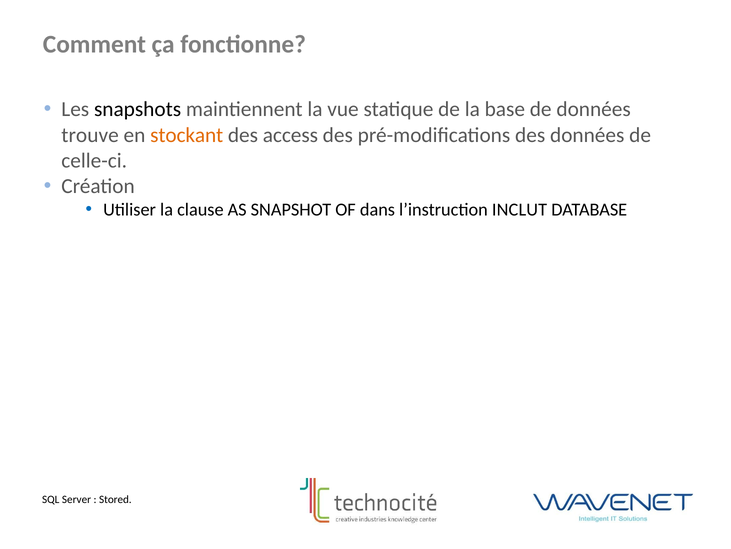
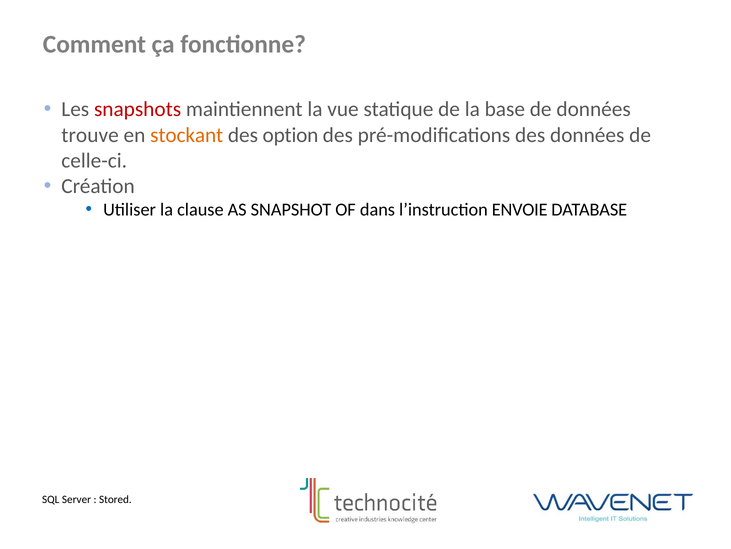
snapshots colour: black -> red
access: access -> option
INCLUT: INCLUT -> ENVOIE
